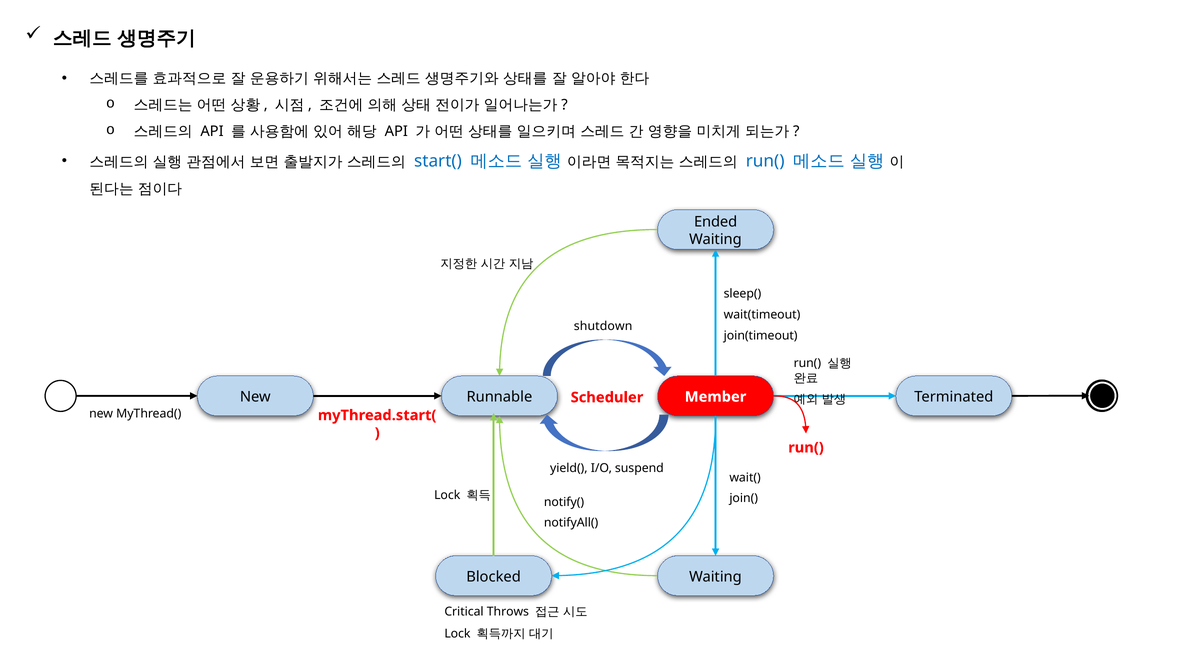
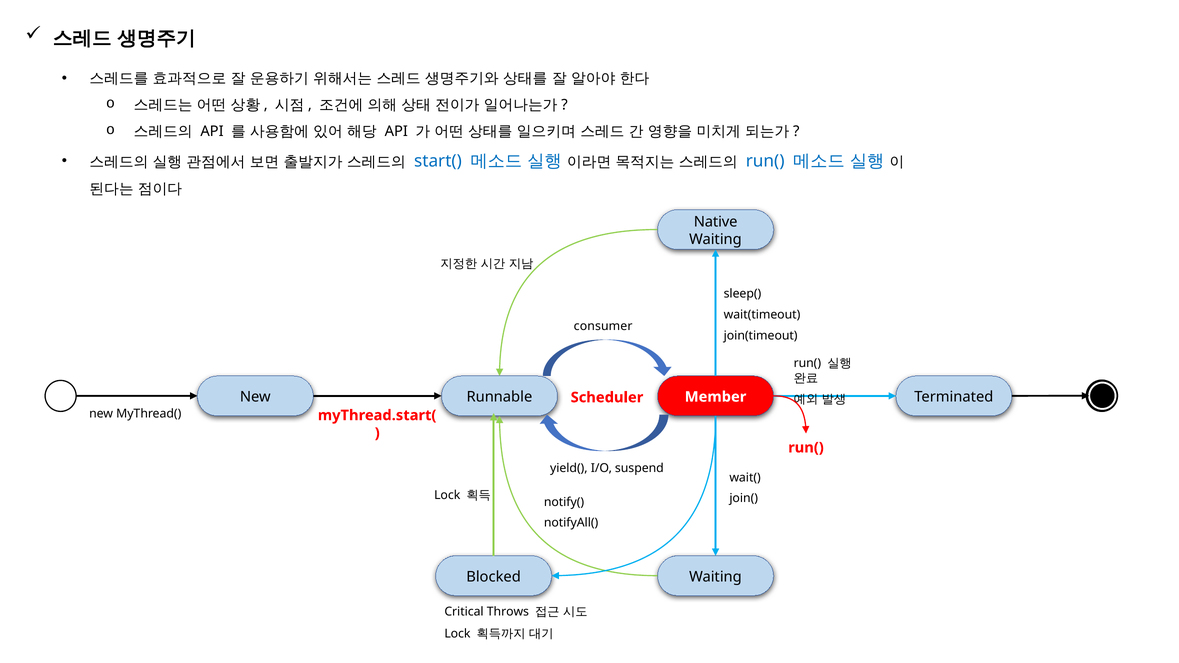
Ended: Ended -> Native
shutdown: shutdown -> consumer
